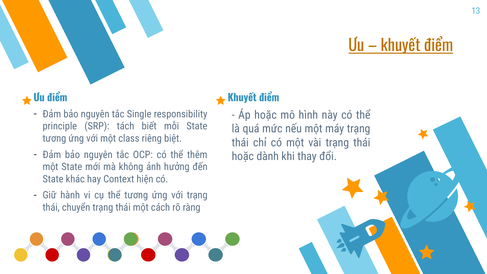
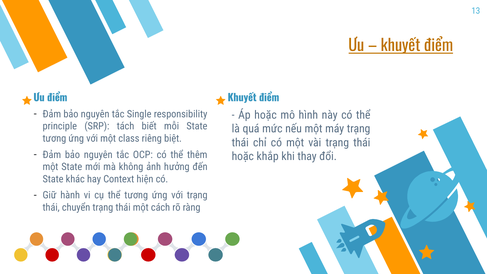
dành: dành -> khắp
